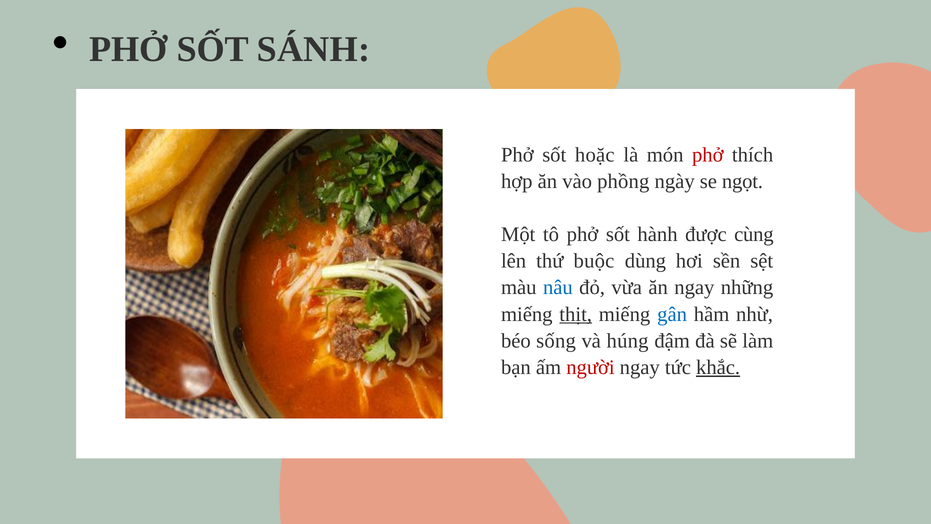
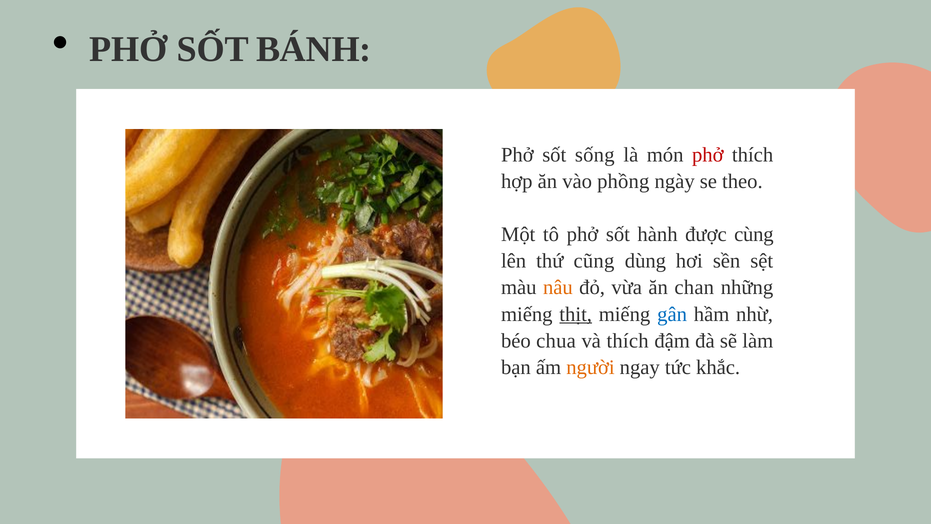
SÁNH: SÁNH -> BÁNH
hoặc: hoặc -> sống
ngọt: ngọt -> theo
buộc: buộc -> cũng
nâu colour: blue -> orange
ăn ngay: ngay -> chan
sống: sống -> chua
và húng: húng -> thích
người colour: red -> orange
khắc underline: present -> none
